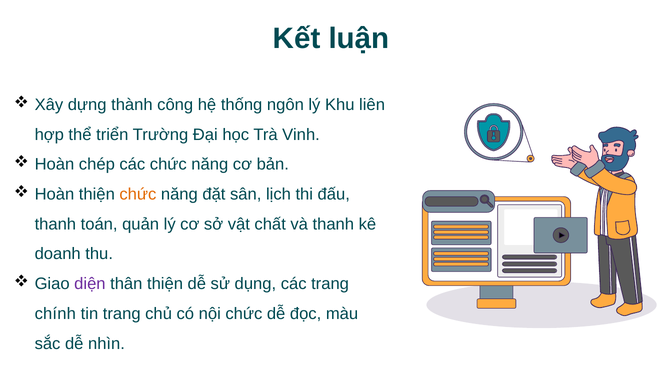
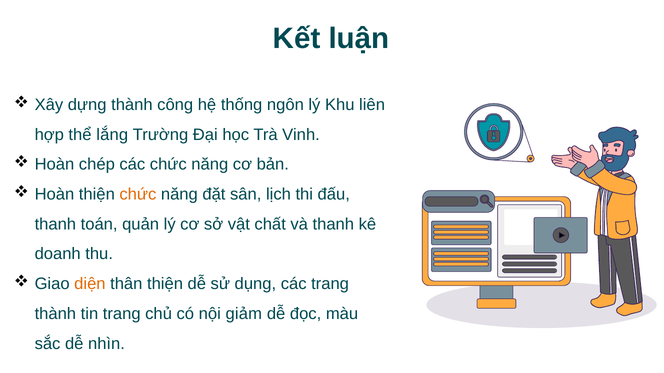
triển: triển -> lắng
diện colour: purple -> orange
chính at (55, 314): chính -> thành
nội chức: chức -> giảm
